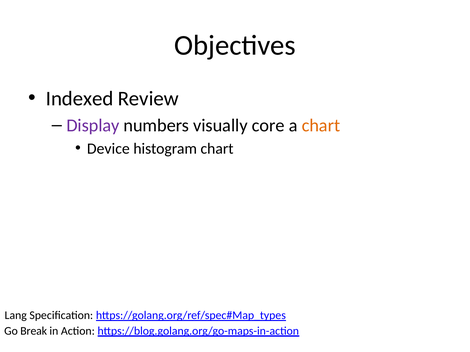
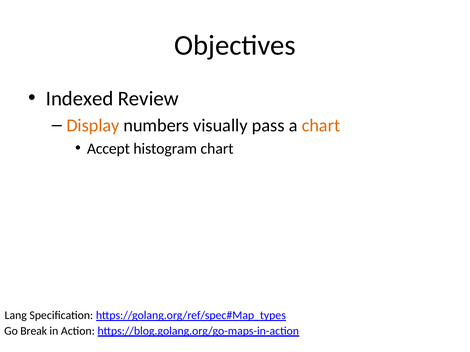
Display colour: purple -> orange
core: core -> pass
Device: Device -> Accept
